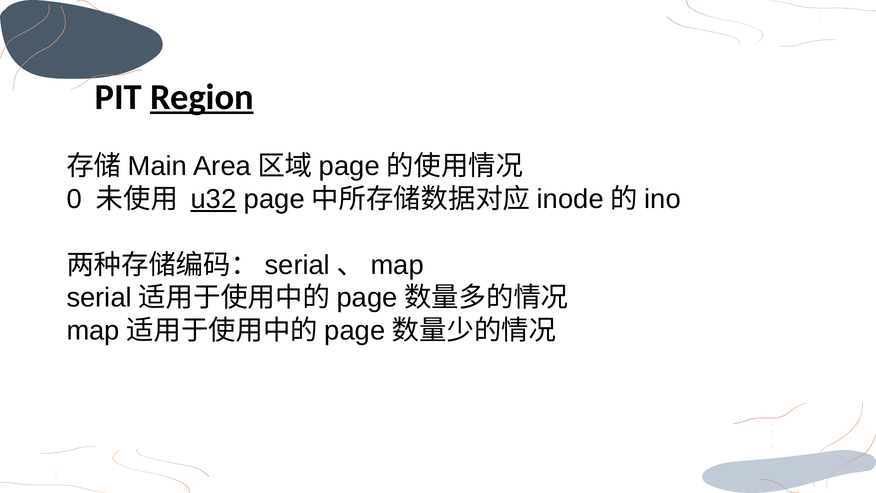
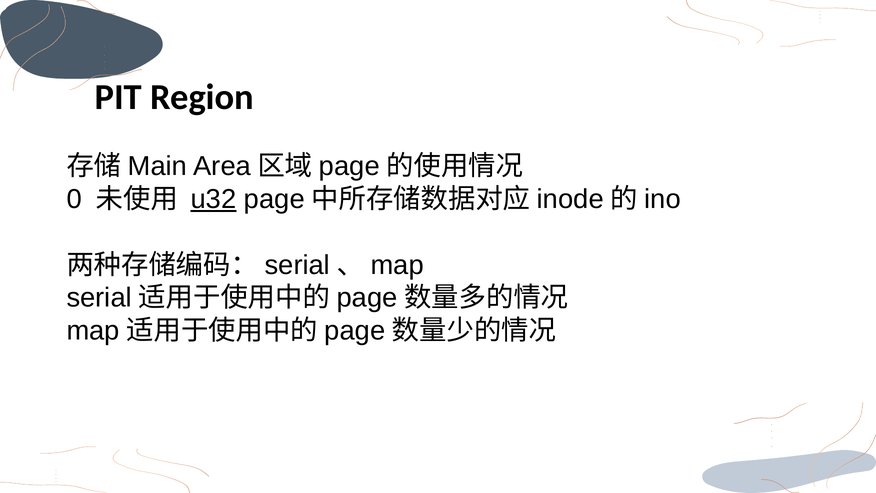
Region underline: present -> none
